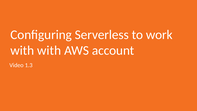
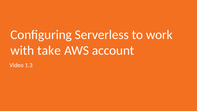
with with: with -> take
